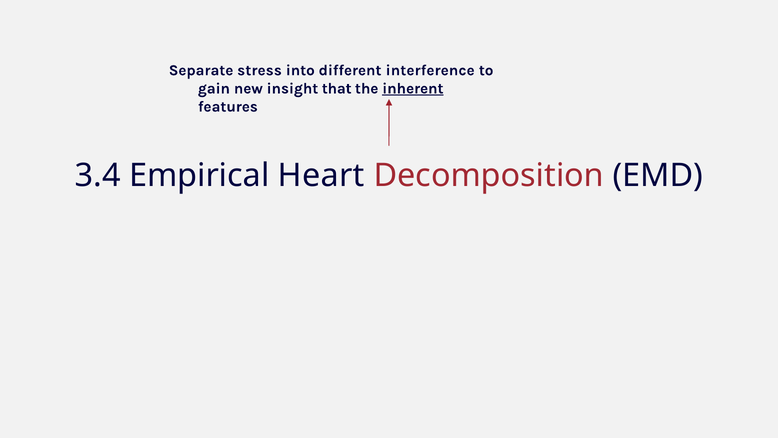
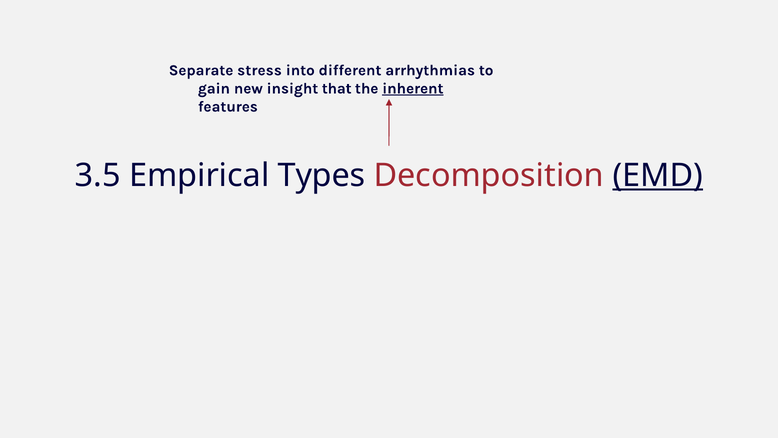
interference: interference -> arrhythmias
3.4: 3.4 -> 3.5
Heart: Heart -> Types
EMD underline: none -> present
